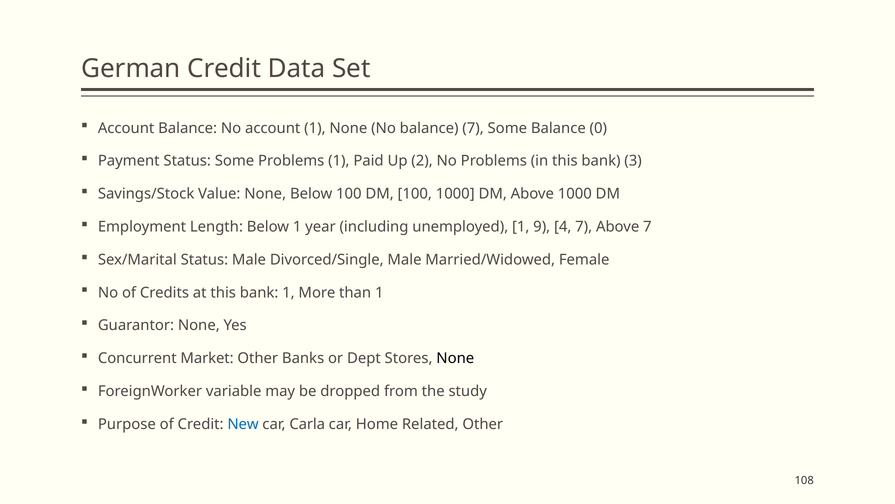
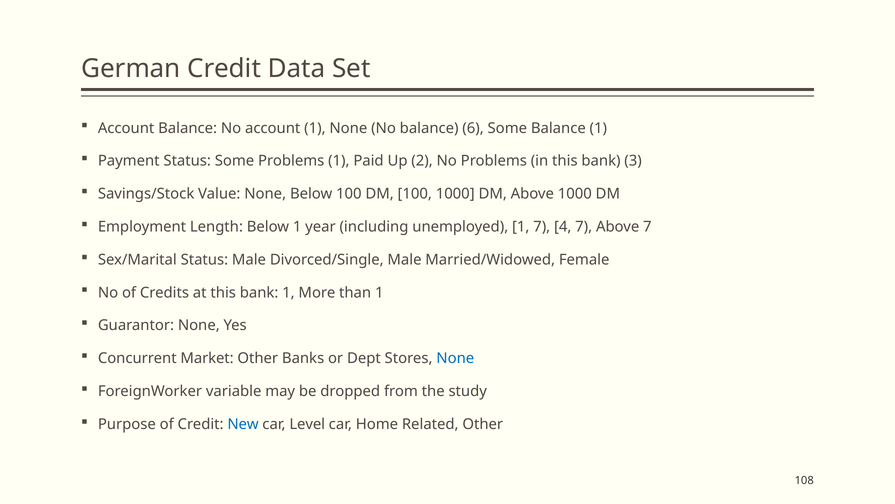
balance 7: 7 -> 6
Balance 0: 0 -> 1
1 9: 9 -> 7
None at (455, 358) colour: black -> blue
Carla: Carla -> Level
